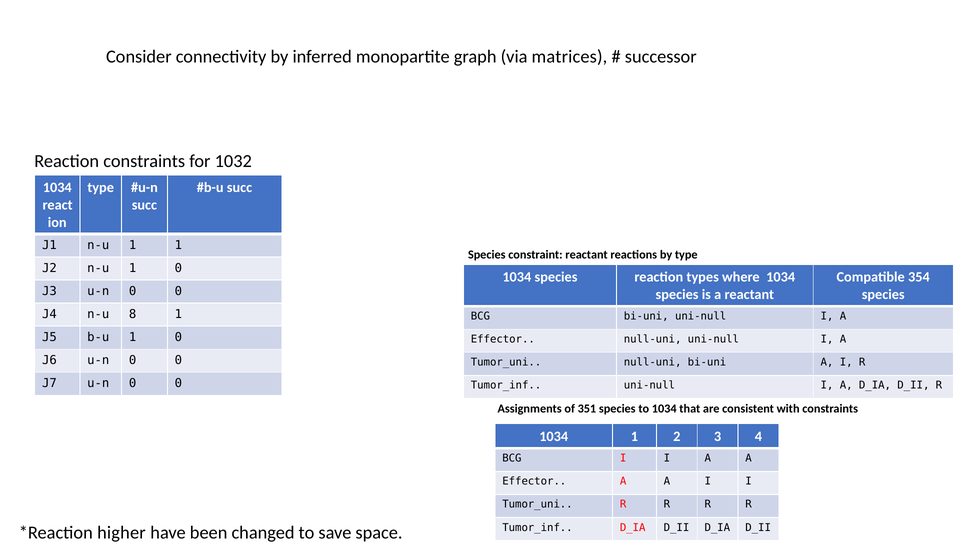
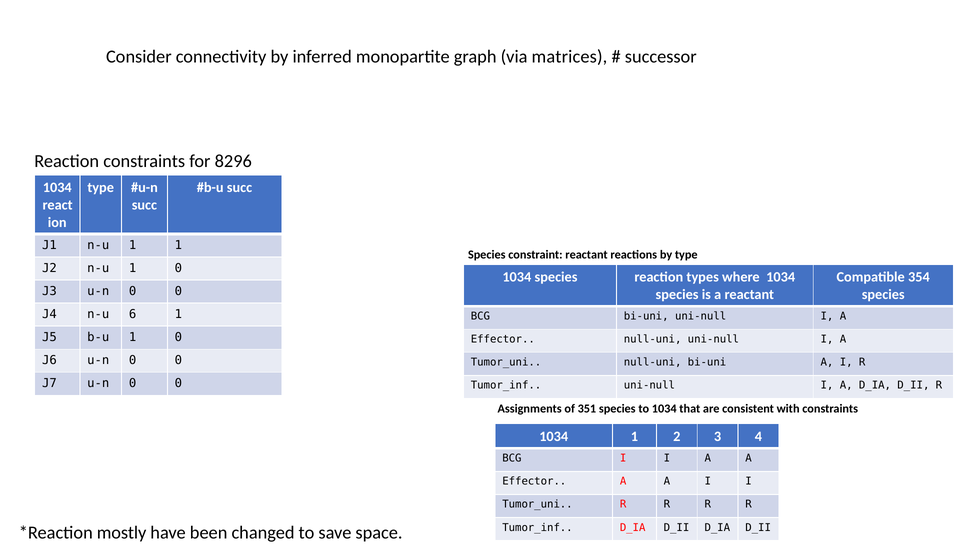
1032: 1032 -> 8296
8: 8 -> 6
higher: higher -> mostly
